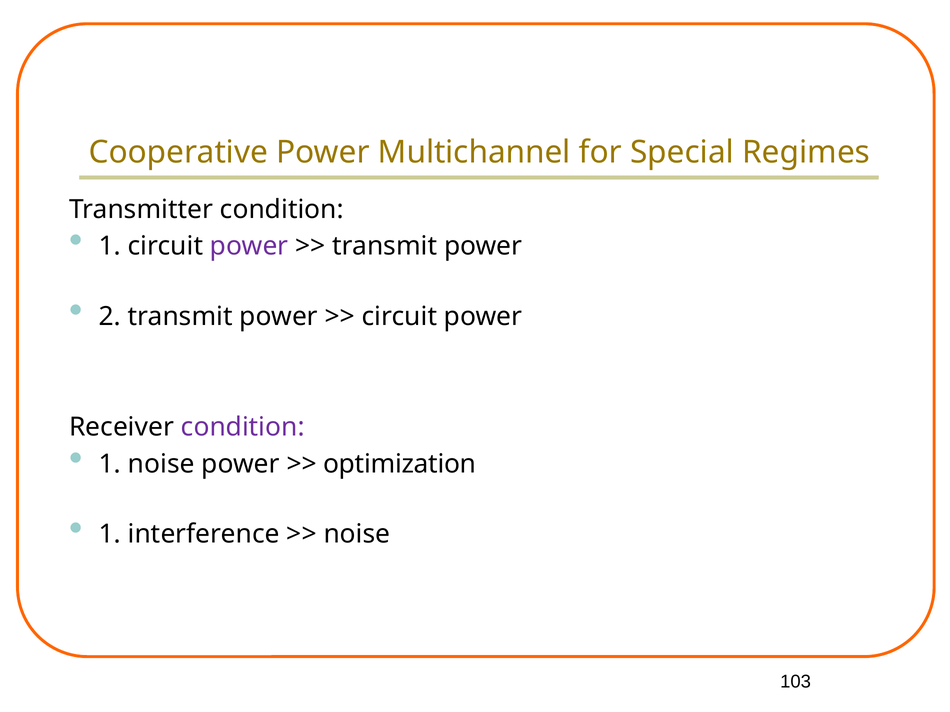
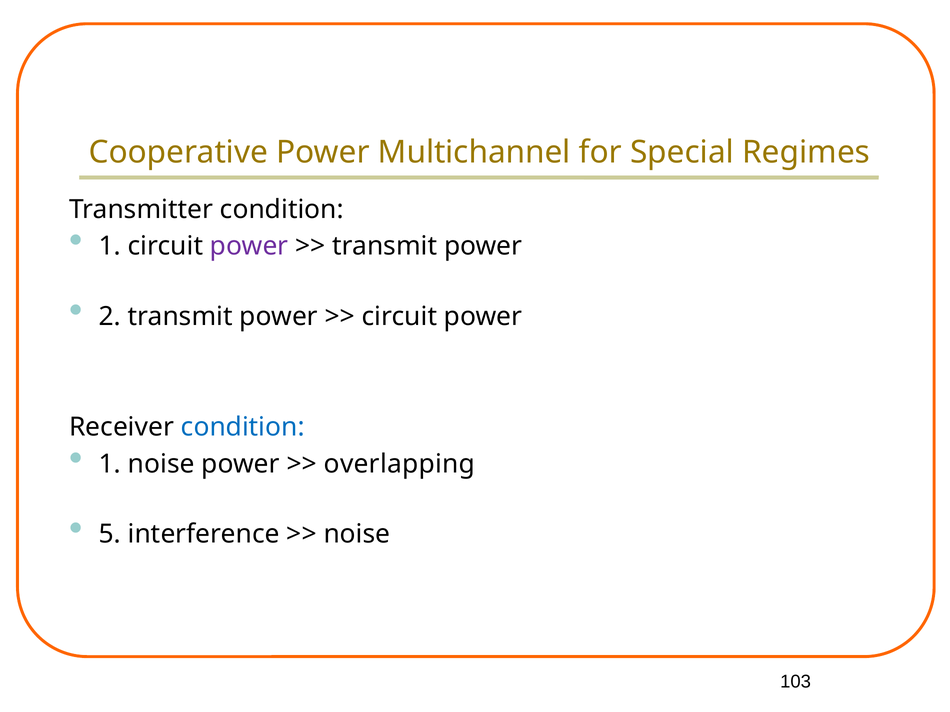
condition at (243, 428) colour: purple -> blue
optimization: optimization -> overlapping
1 at (110, 535): 1 -> 5
